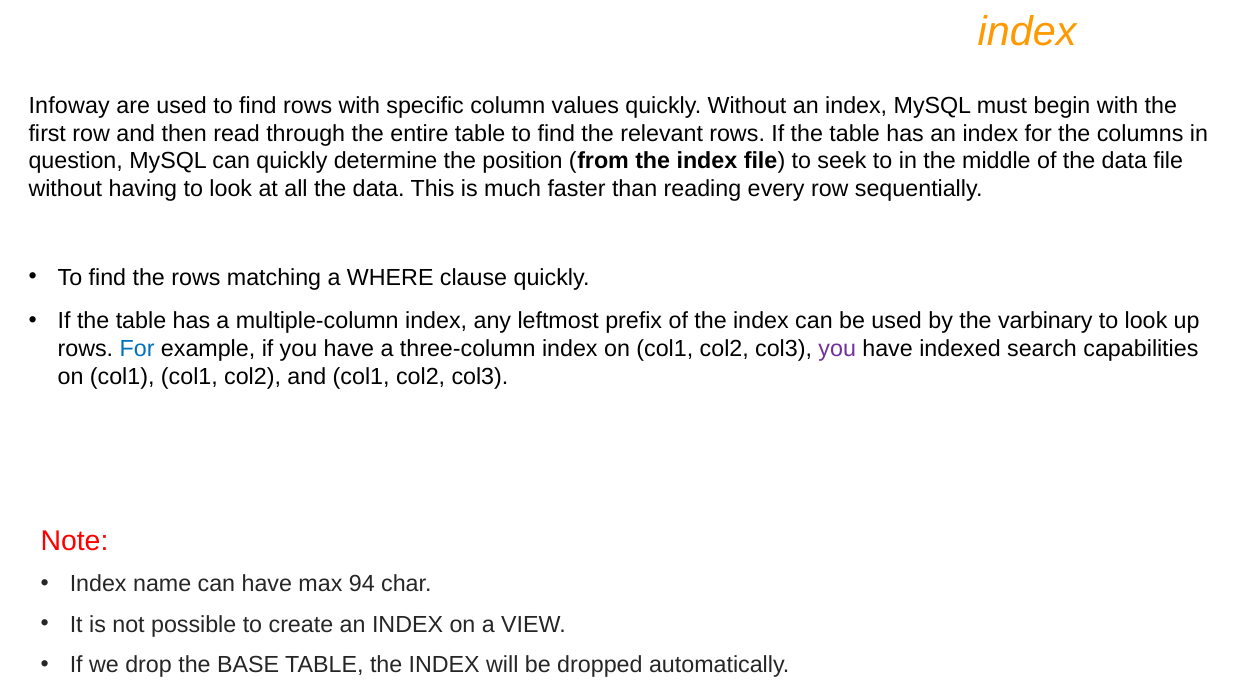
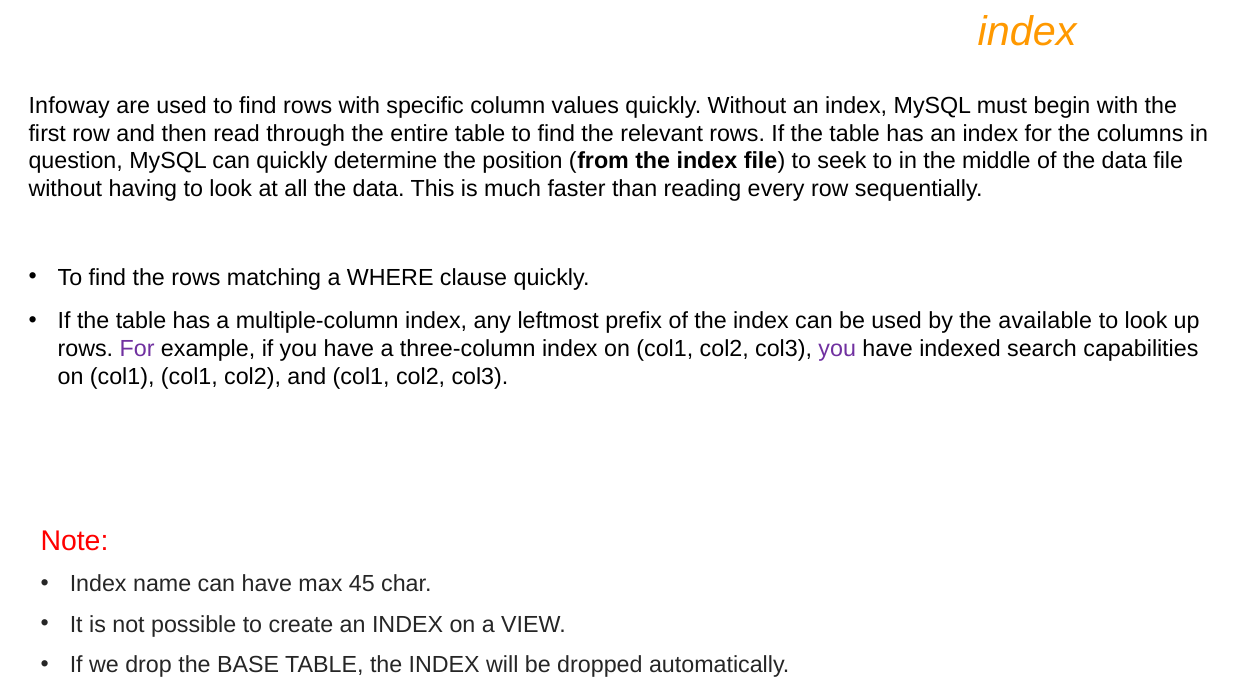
varbinary: varbinary -> available
For at (137, 349) colour: blue -> purple
94: 94 -> 45
